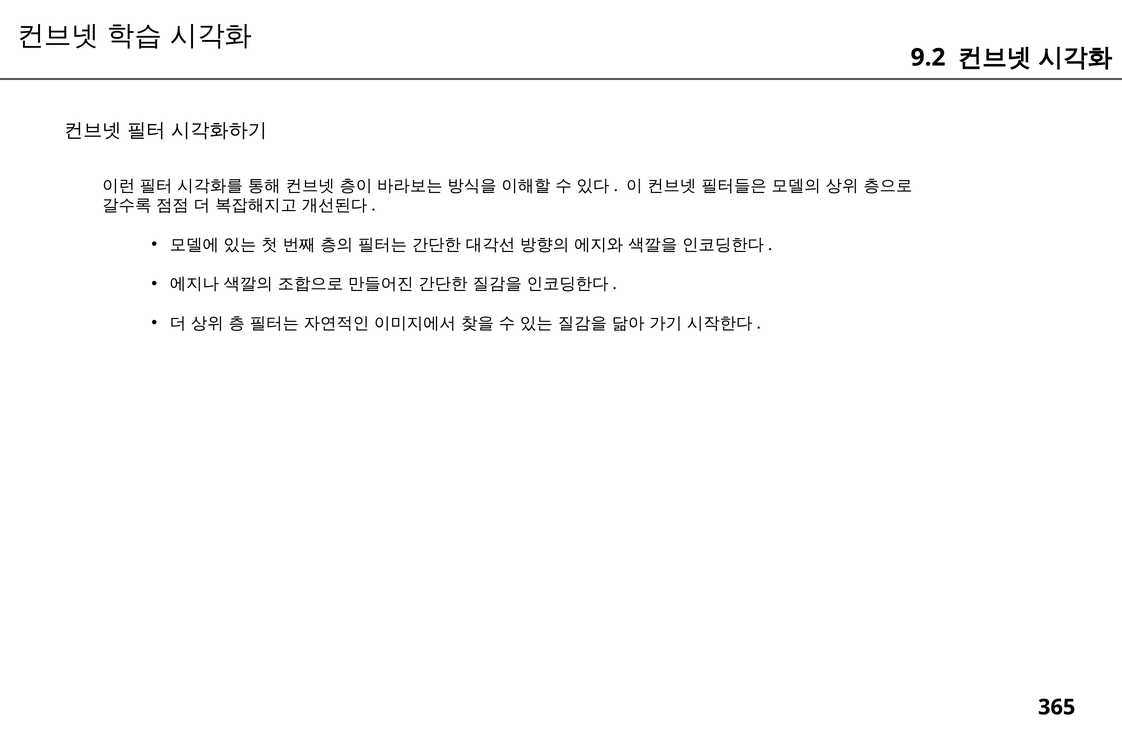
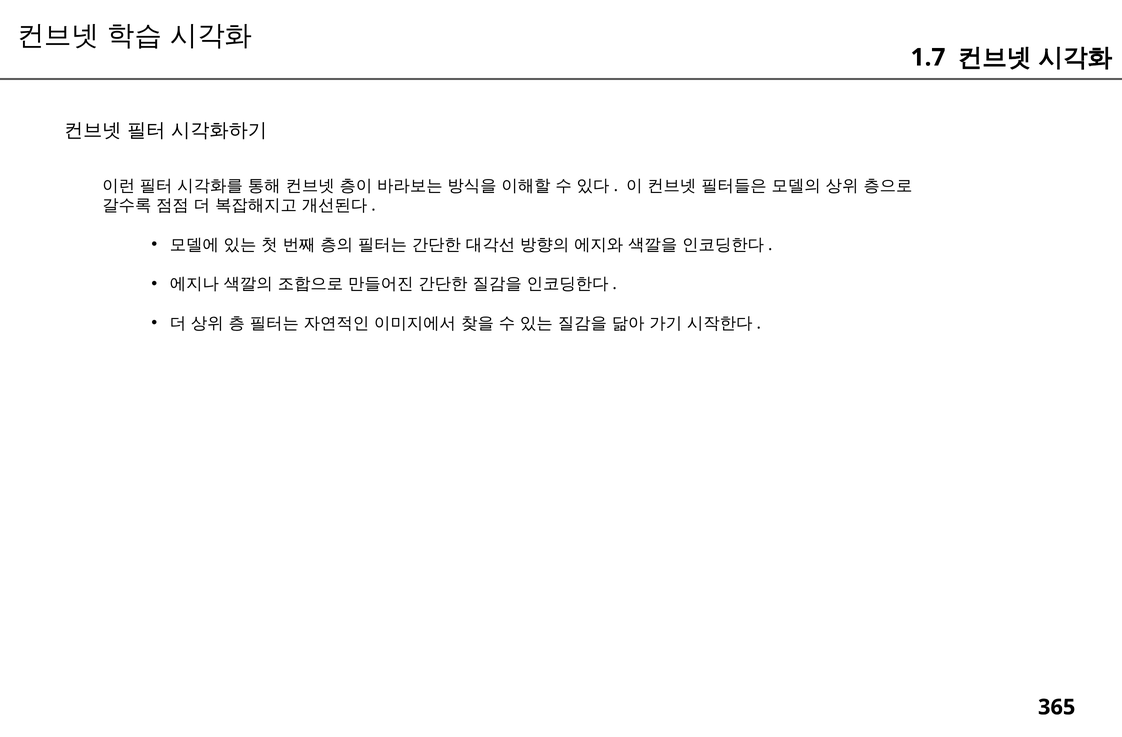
9.2: 9.2 -> 1.7
